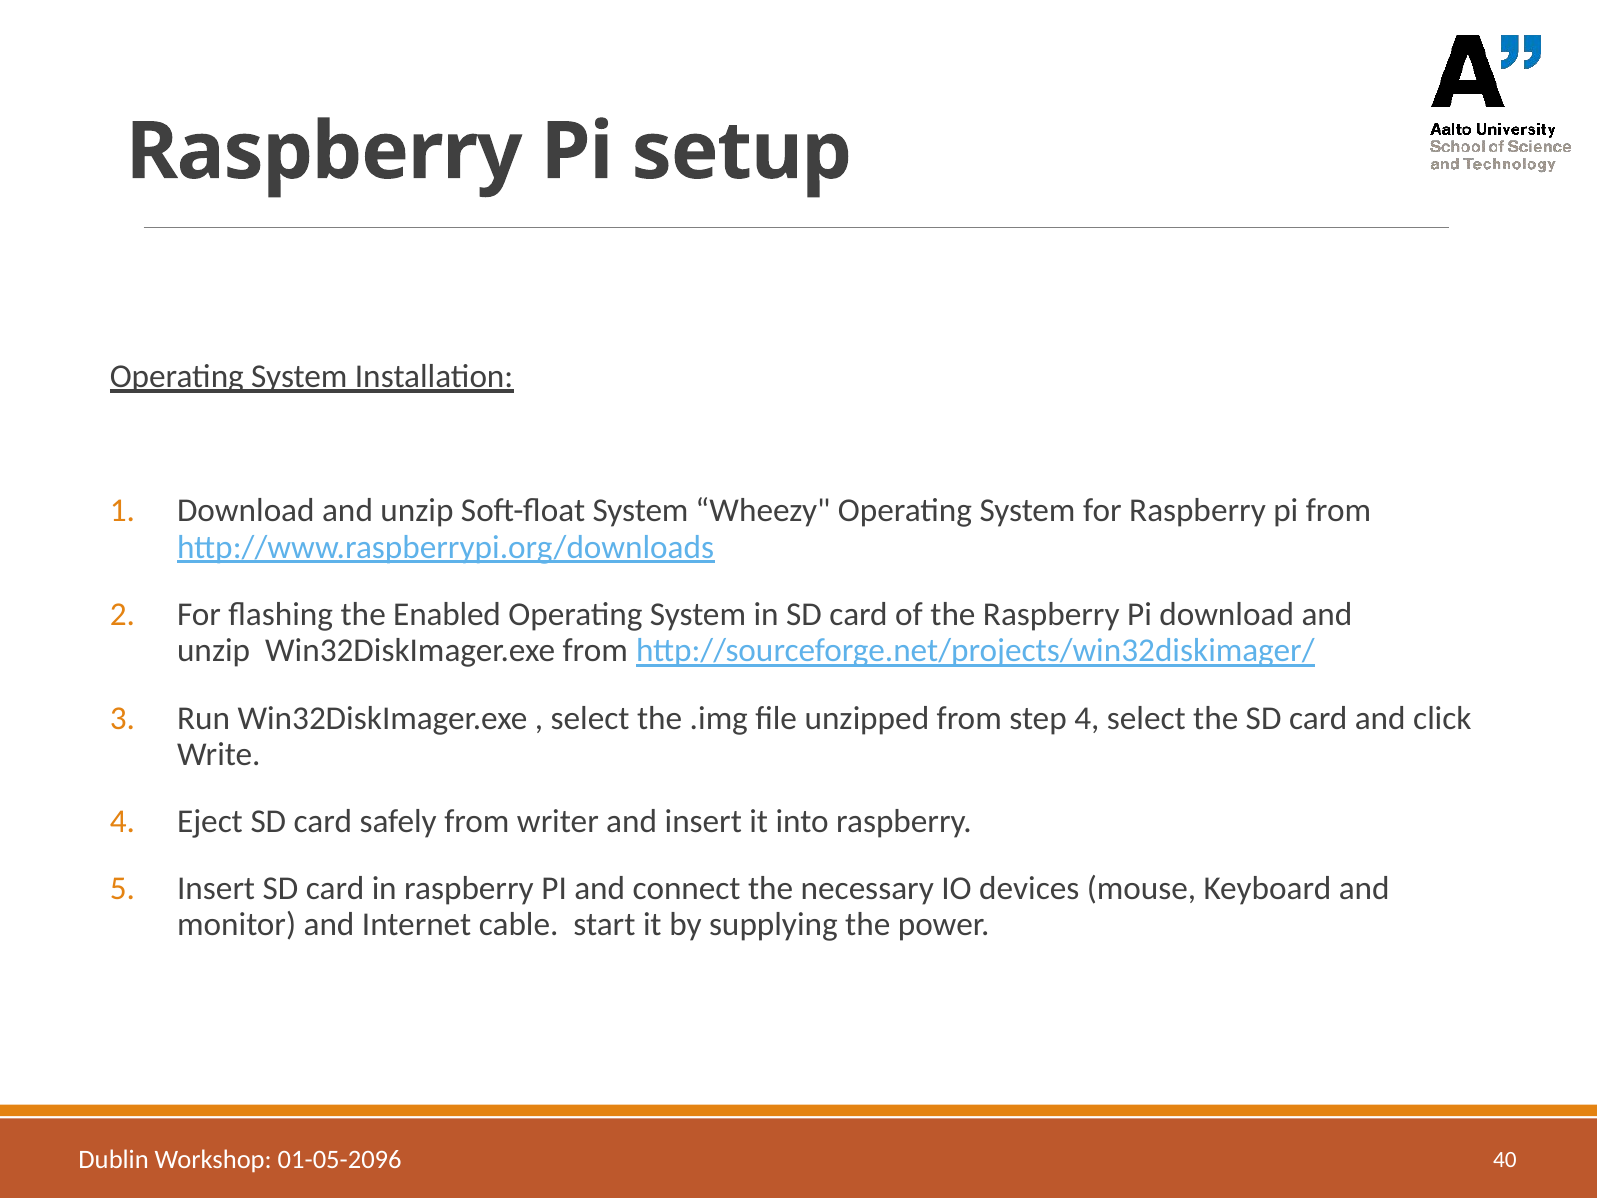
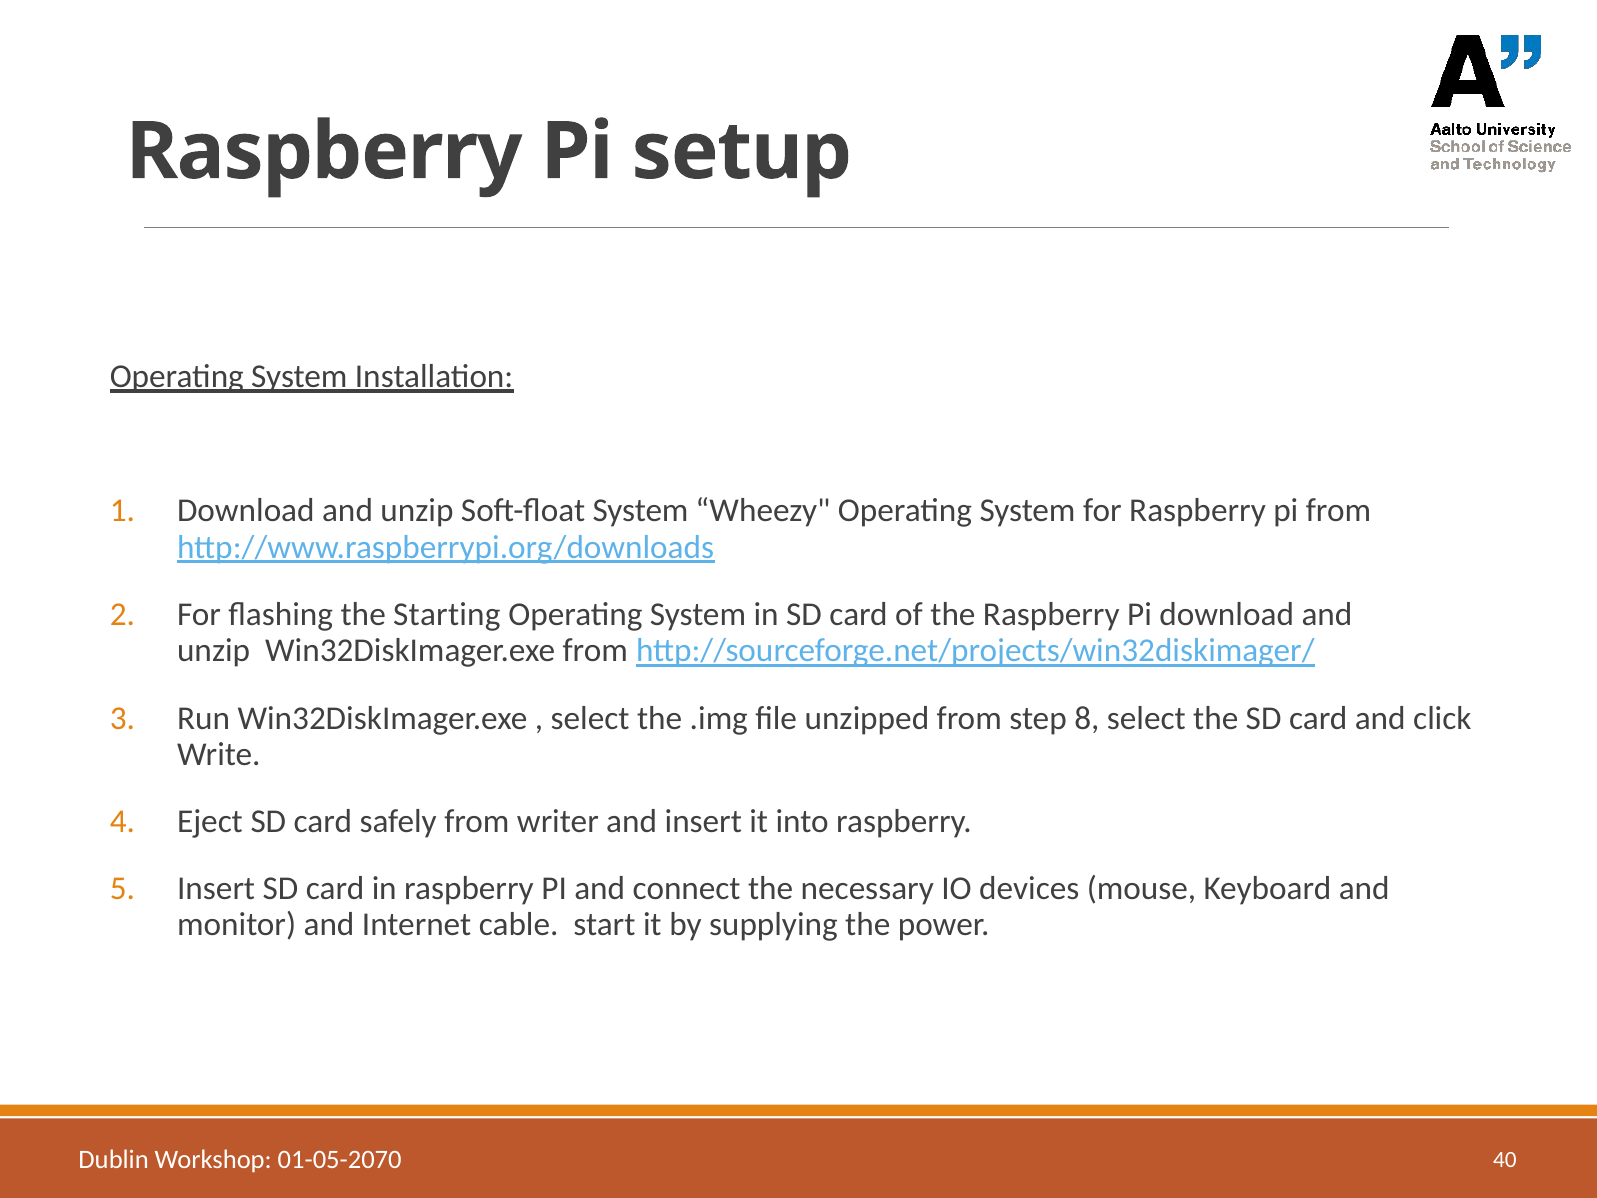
Enabled: Enabled -> Starting
step 4: 4 -> 8
01-05-2096: 01-05-2096 -> 01-05-2070
